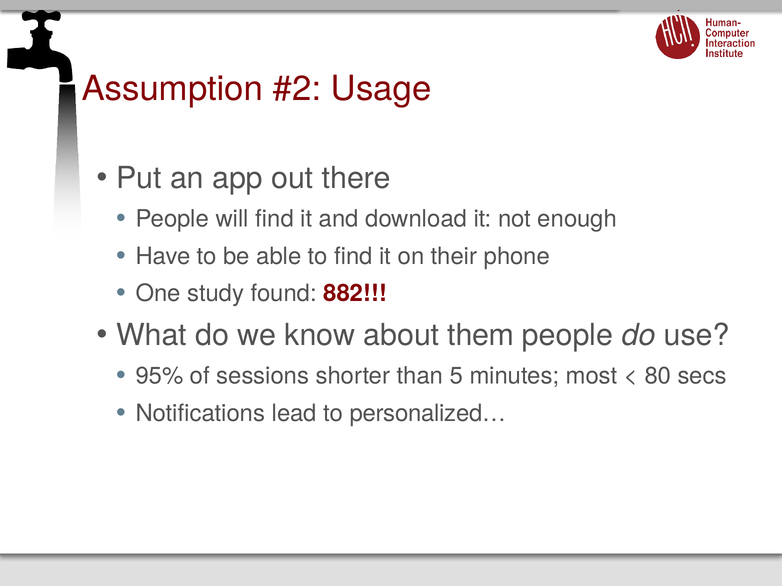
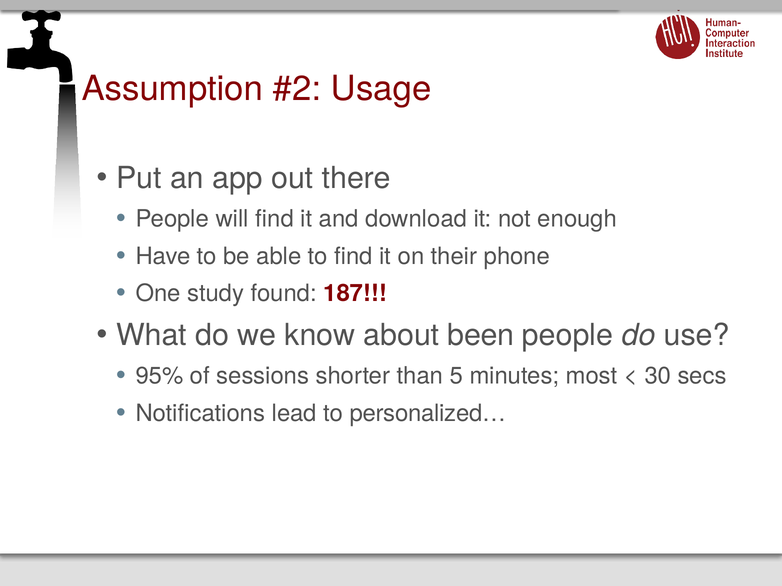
882: 882 -> 187
them: them -> been
80: 80 -> 30
